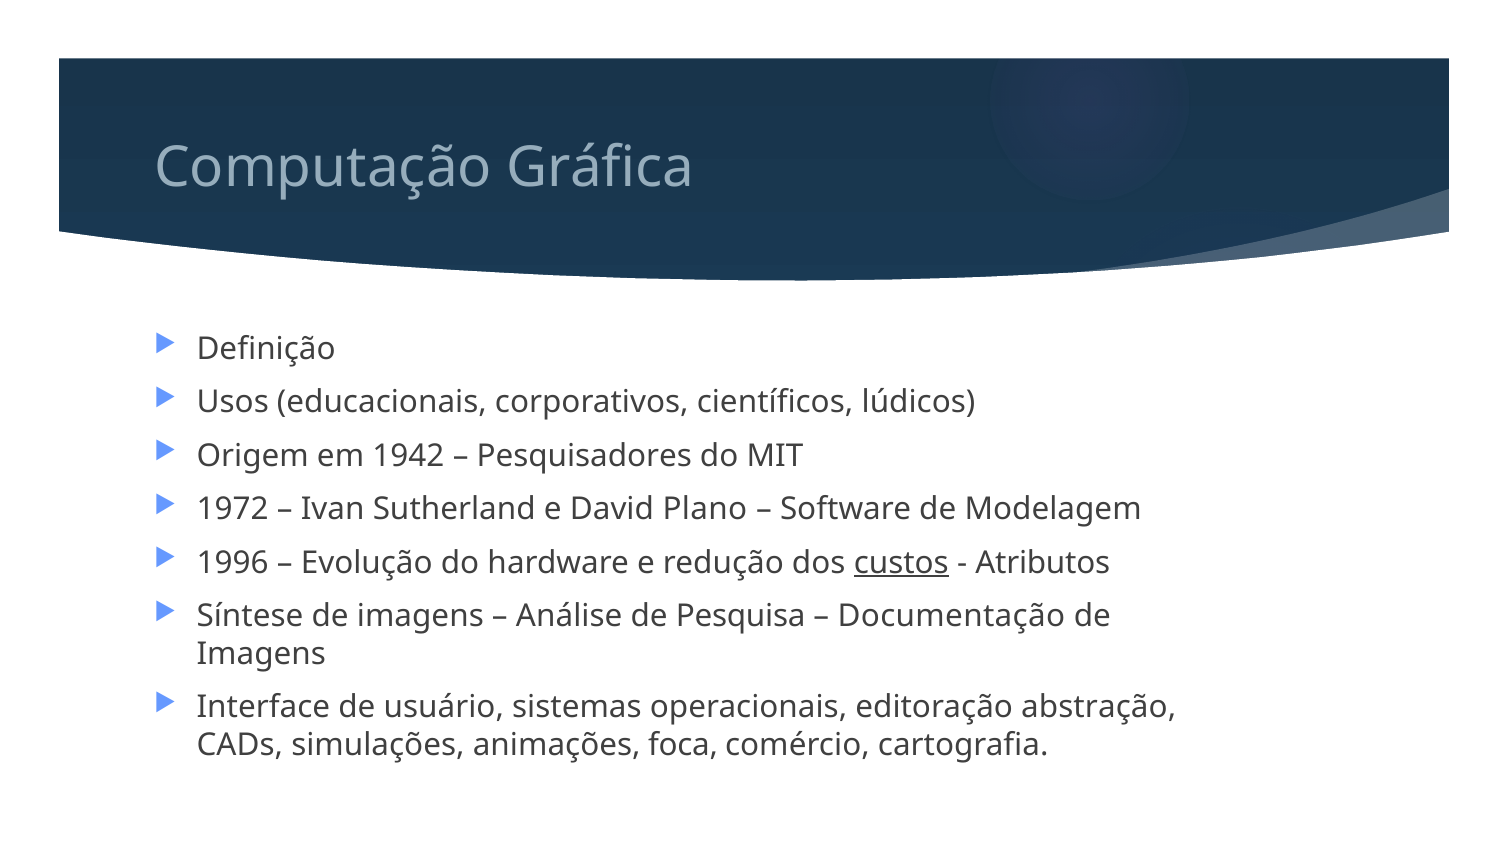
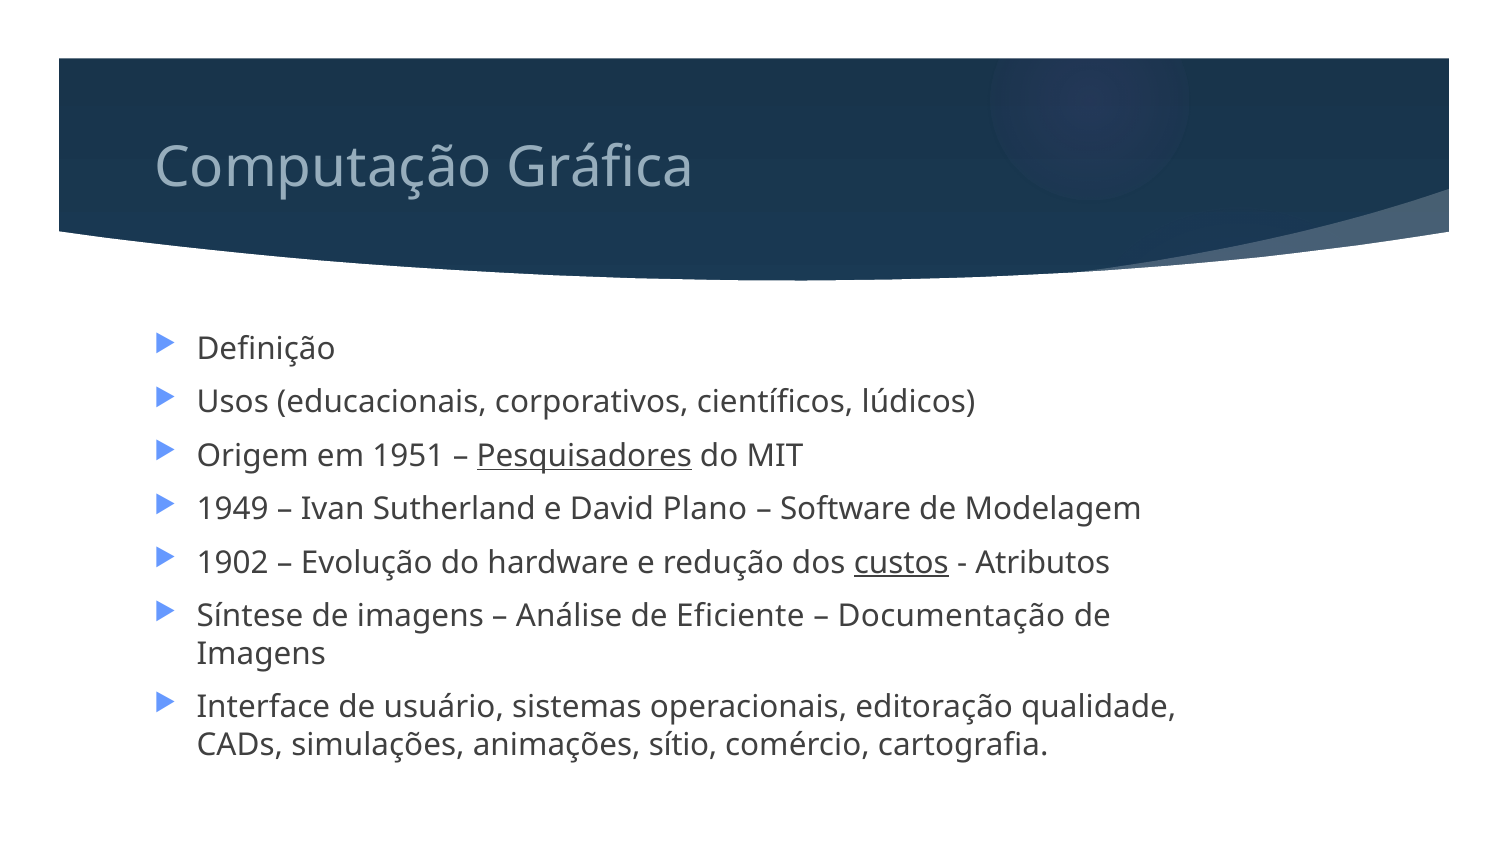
1942: 1942 -> 1951
Pesquisadores underline: none -> present
1972: 1972 -> 1949
1996: 1996 -> 1902
Pesquisa: Pesquisa -> Eficiente
abstração: abstração -> qualidade
foca: foca -> sítio
